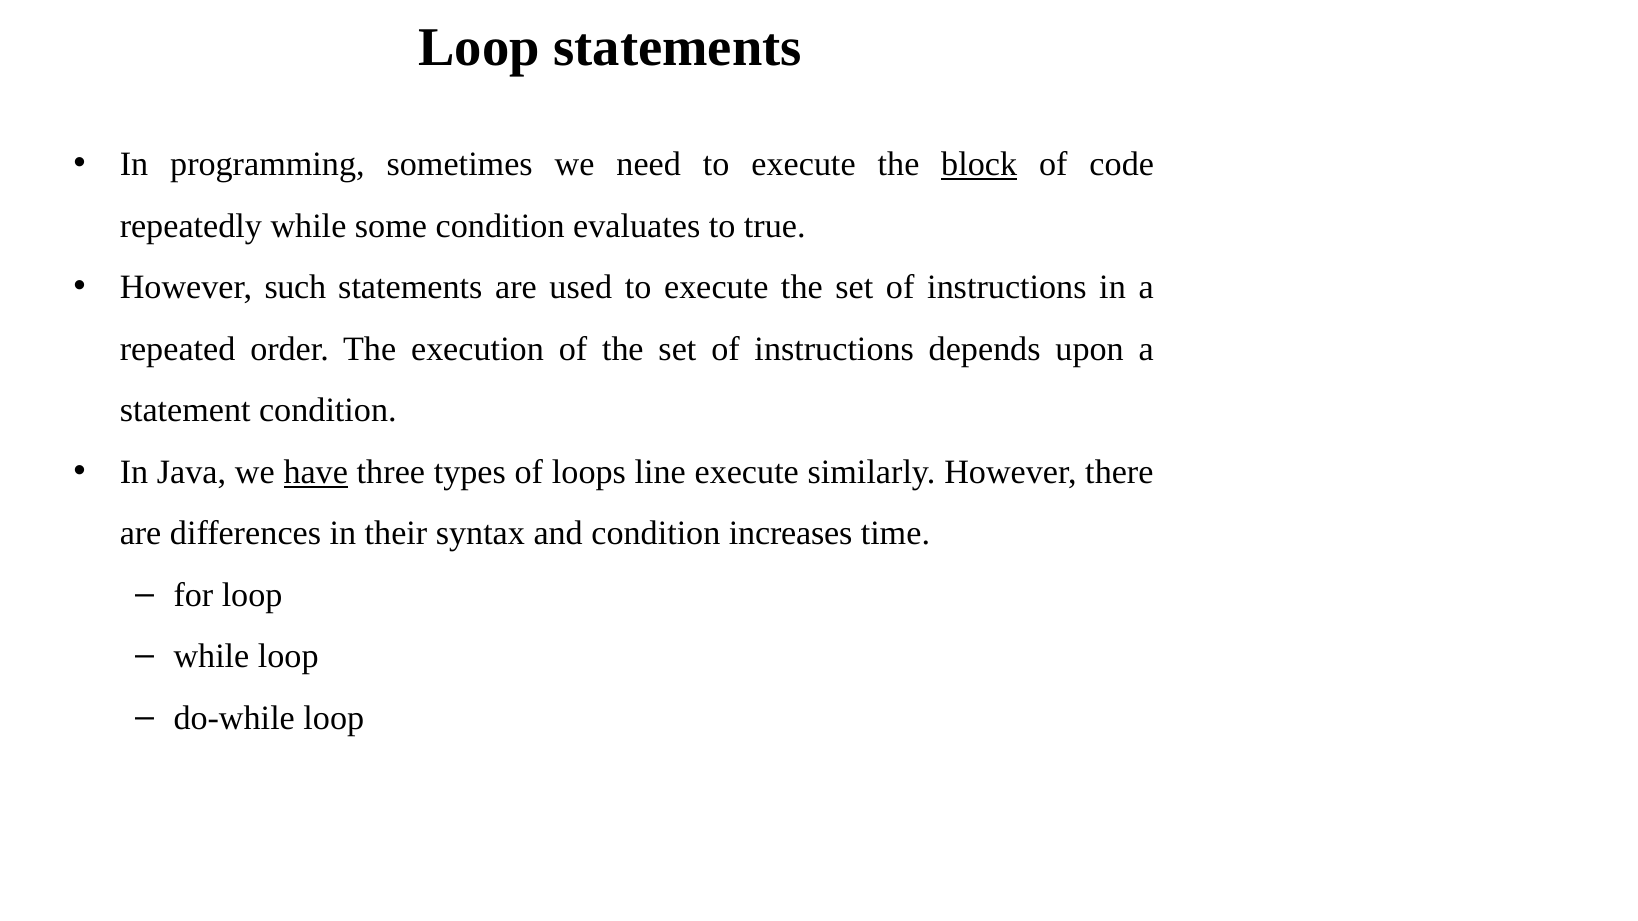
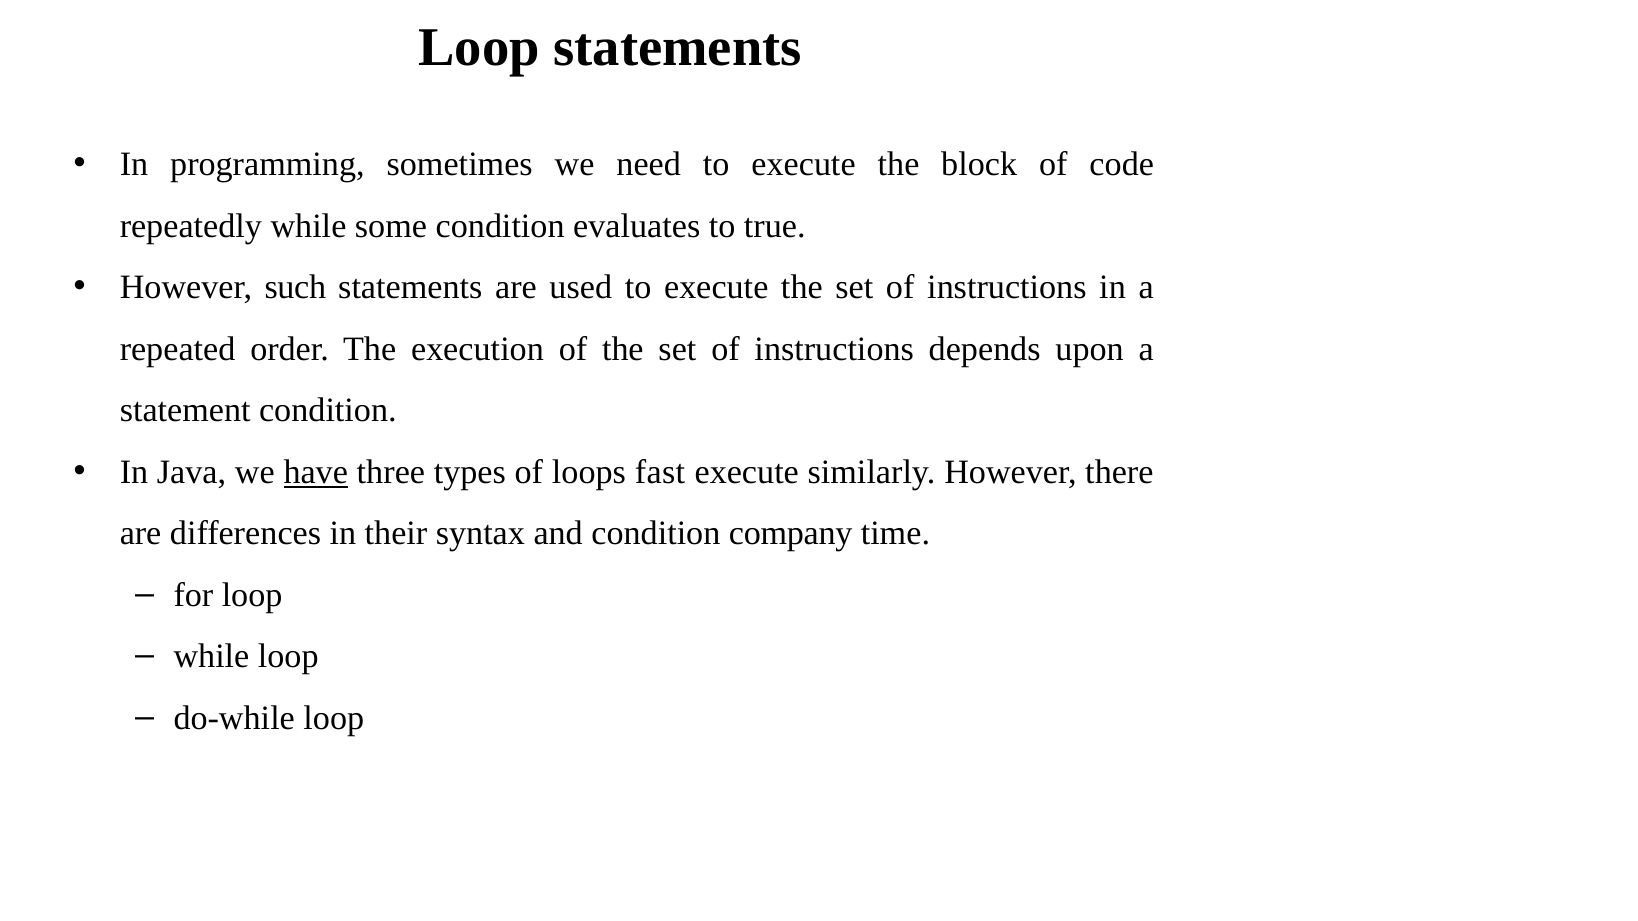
block underline: present -> none
line: line -> fast
increases: increases -> company
